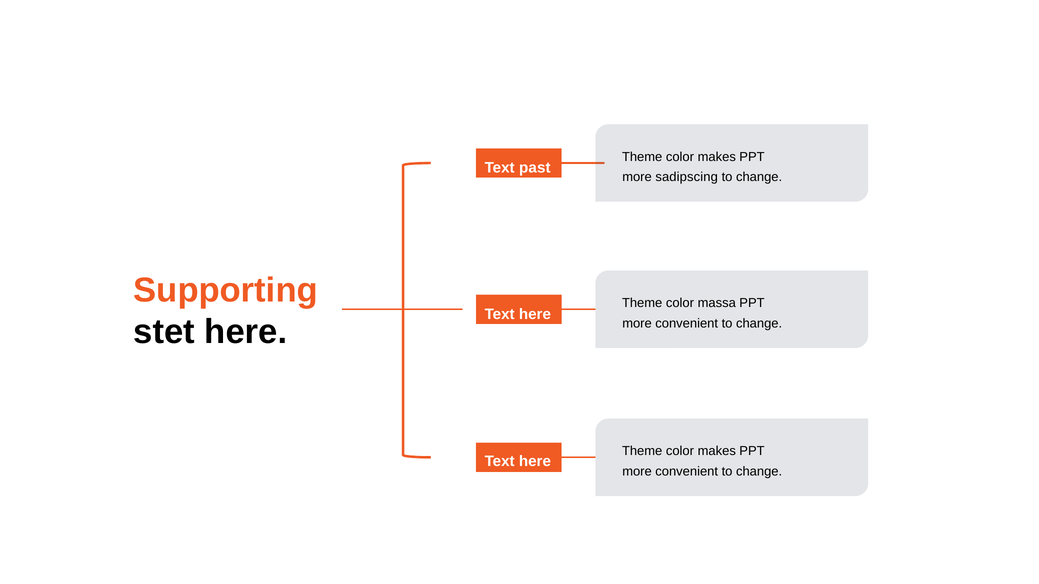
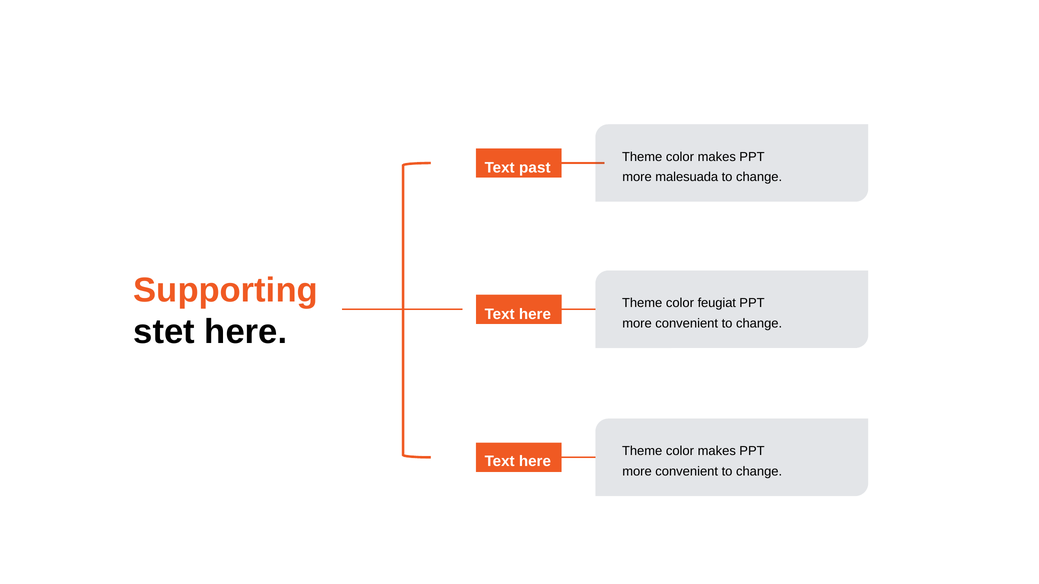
sadipscing: sadipscing -> malesuada
massa: massa -> feugiat
